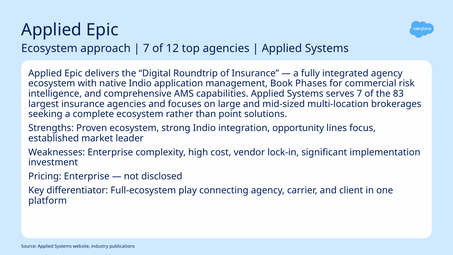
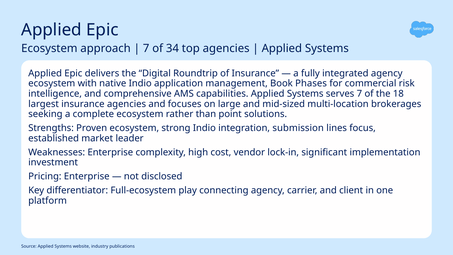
12: 12 -> 34
83: 83 -> 18
opportunity: opportunity -> submission
